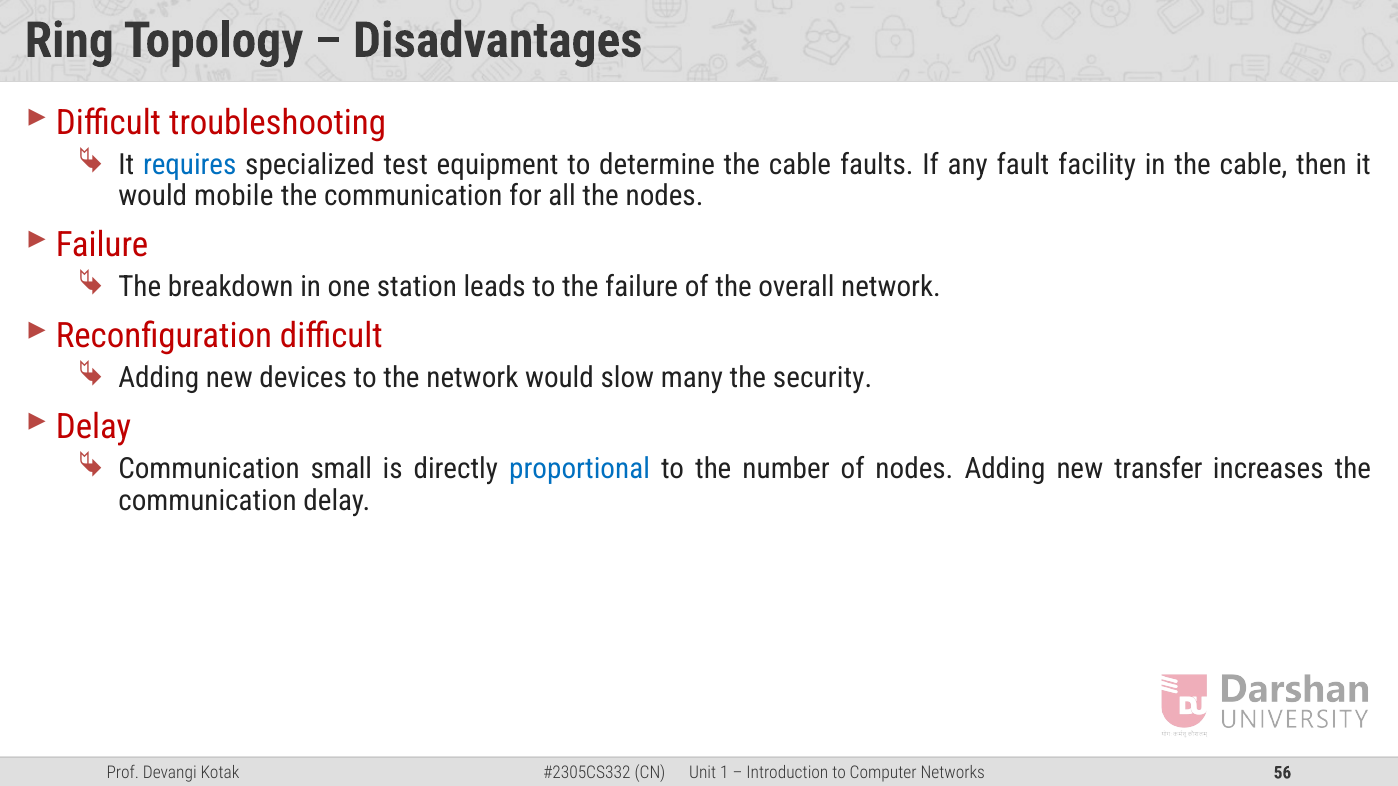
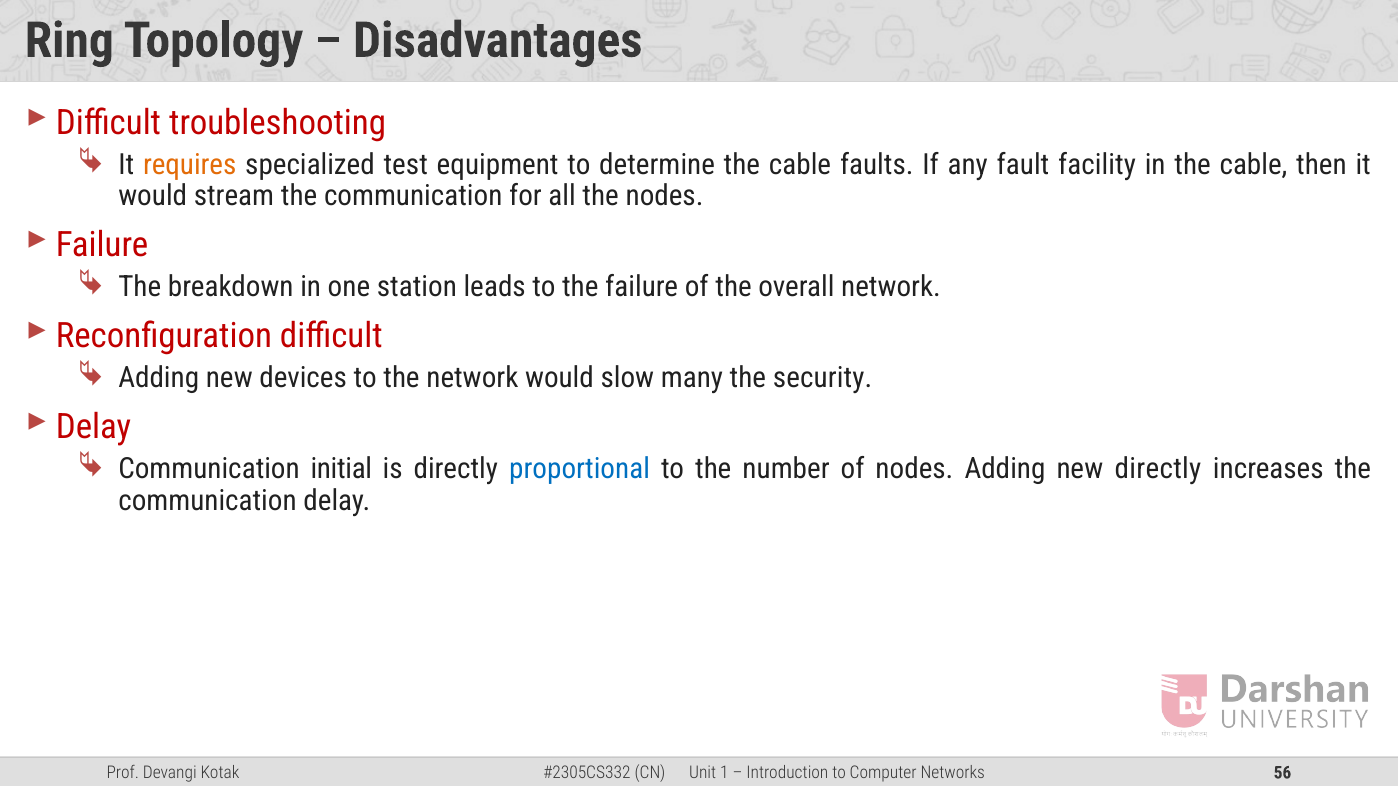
requires colour: blue -> orange
mobile: mobile -> stream
small: small -> initial
new transfer: transfer -> directly
